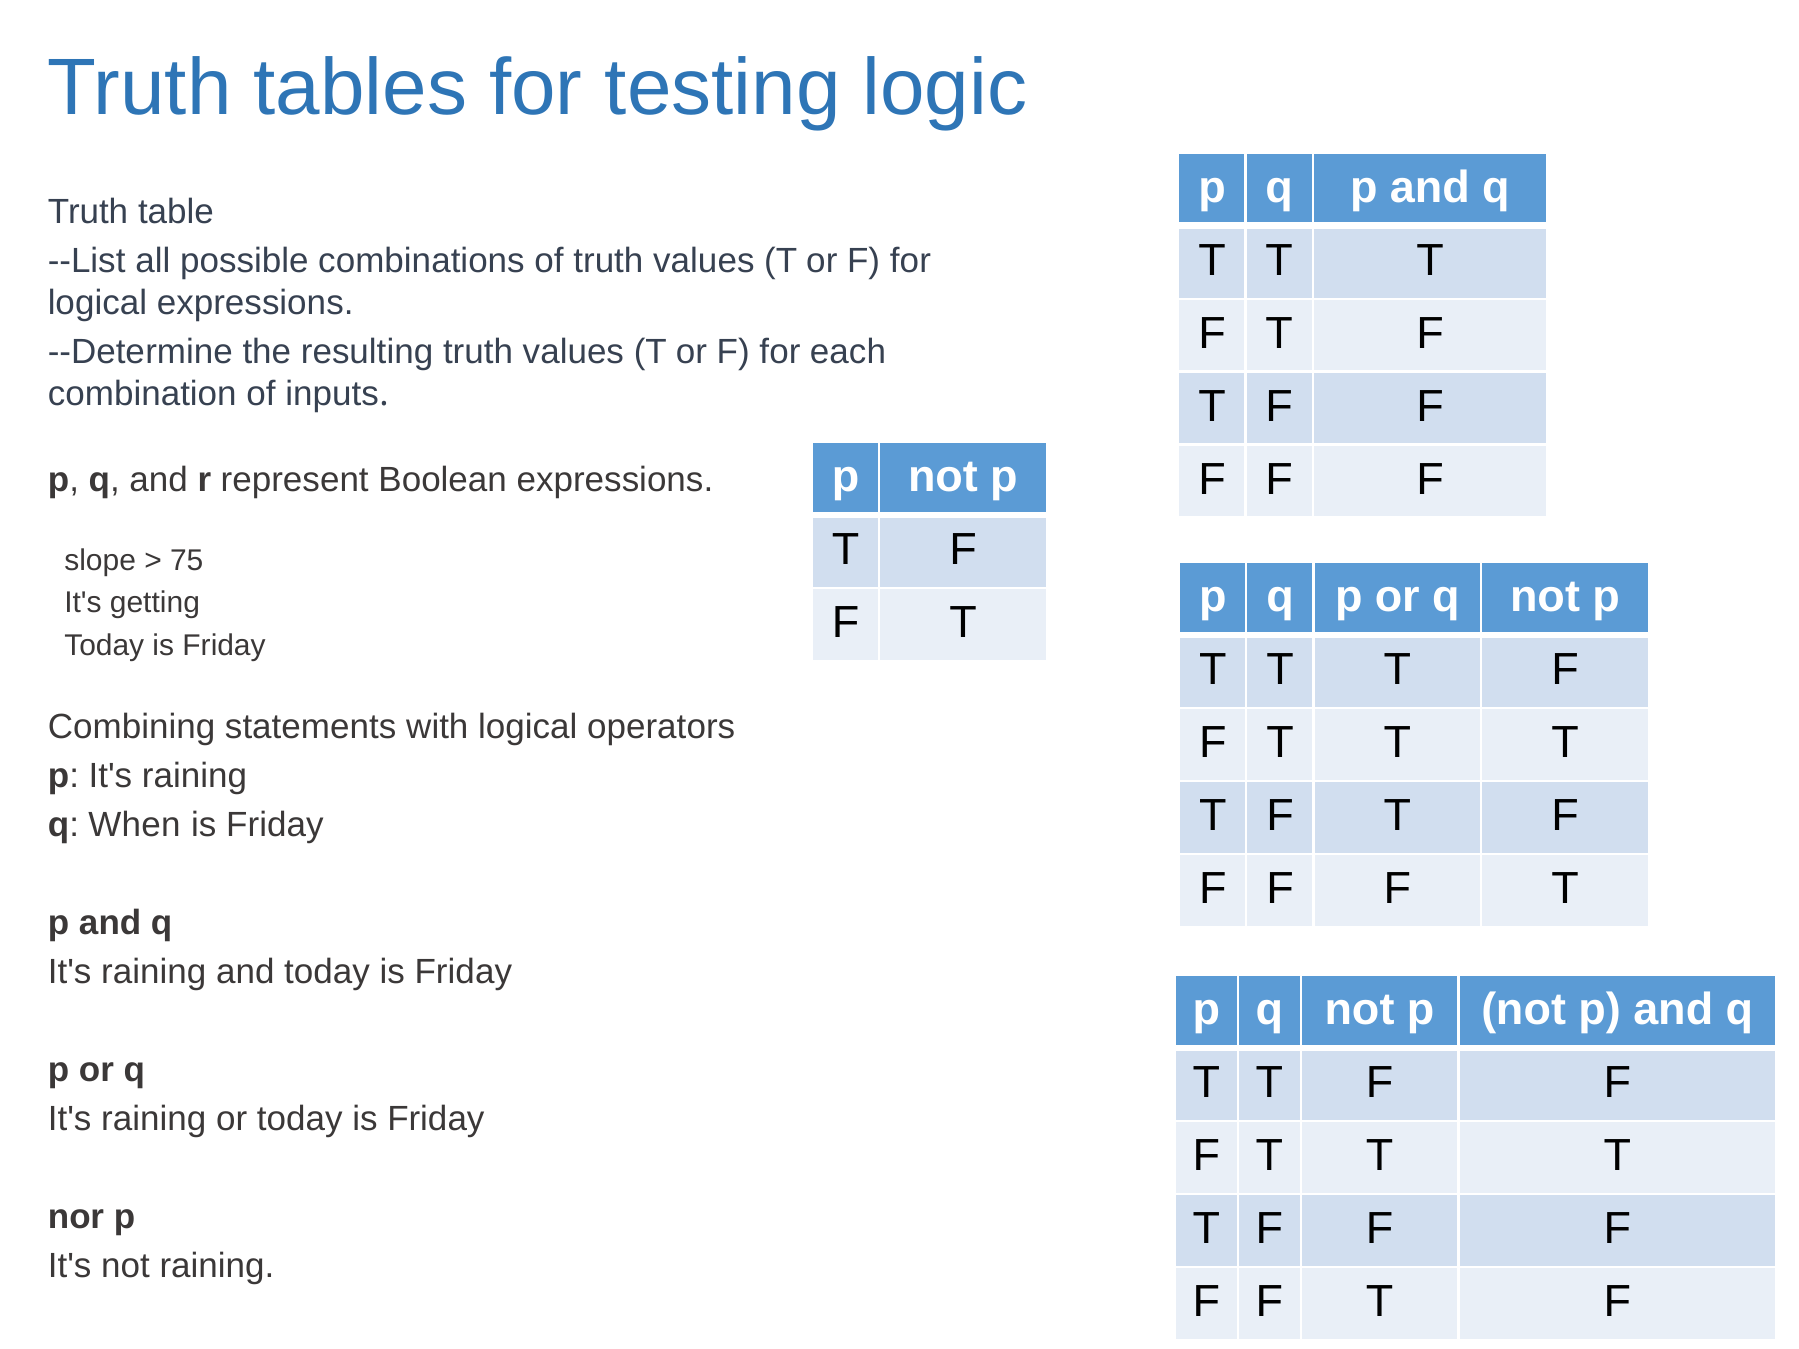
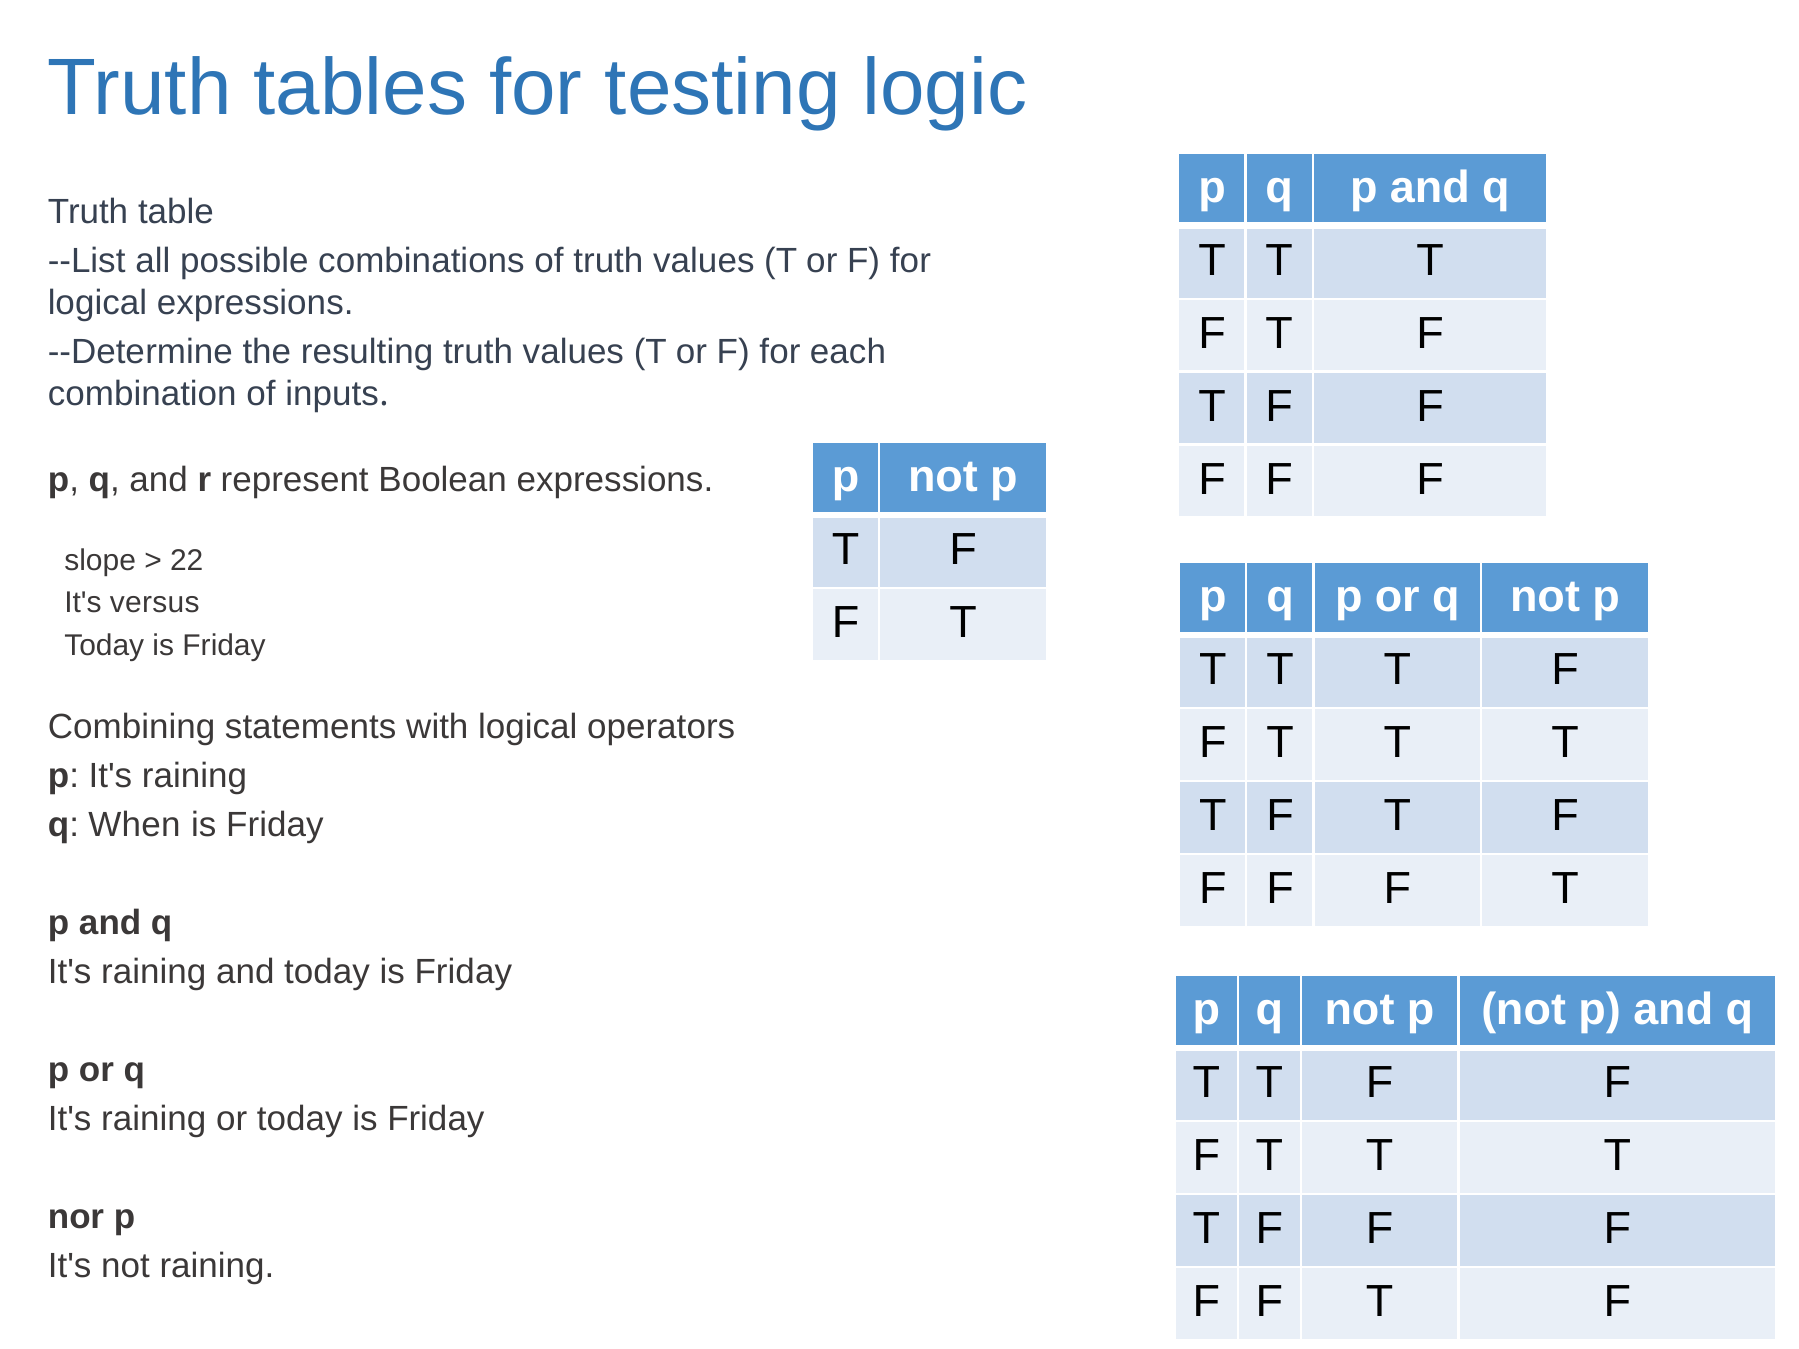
75: 75 -> 22
getting: getting -> versus
